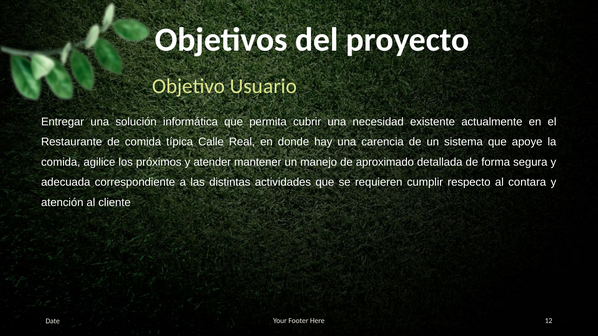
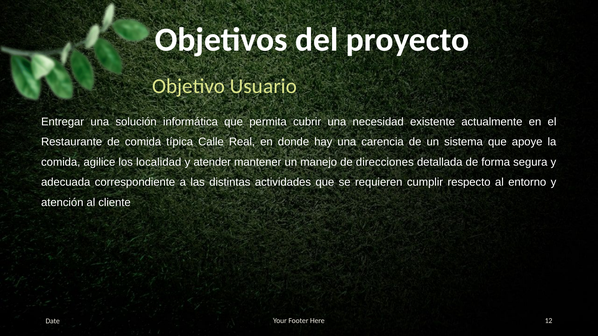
próximos: próximos -> localidad
aproximado: aproximado -> direcciones
contara: contara -> entorno
